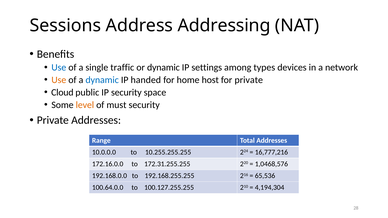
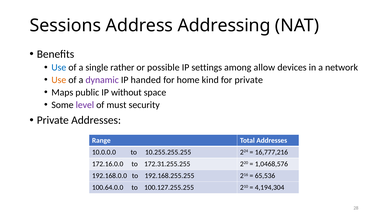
traffic: traffic -> rather
or dynamic: dynamic -> possible
types: types -> allow
dynamic at (102, 80) colour: blue -> purple
host: host -> kind
Cloud: Cloud -> Maps
IP security: security -> without
level colour: orange -> purple
